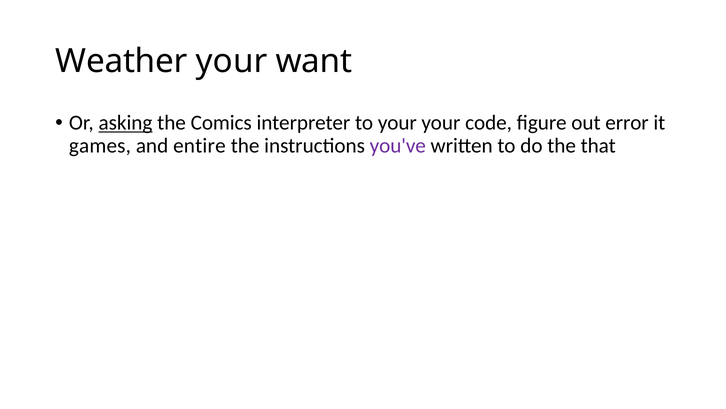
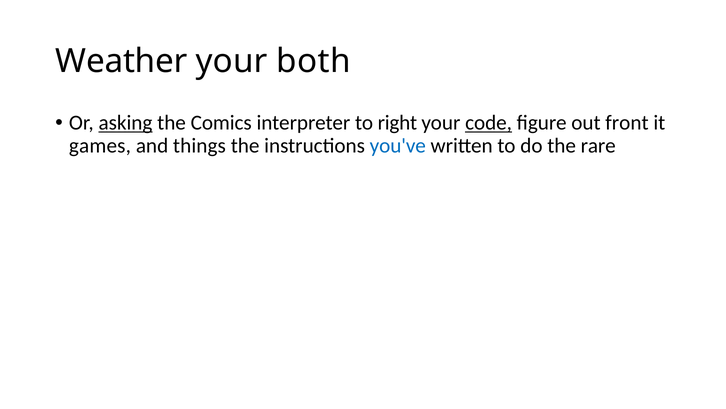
want: want -> both
to your: your -> right
code underline: none -> present
error: error -> front
entire: entire -> things
you've colour: purple -> blue
that: that -> rare
